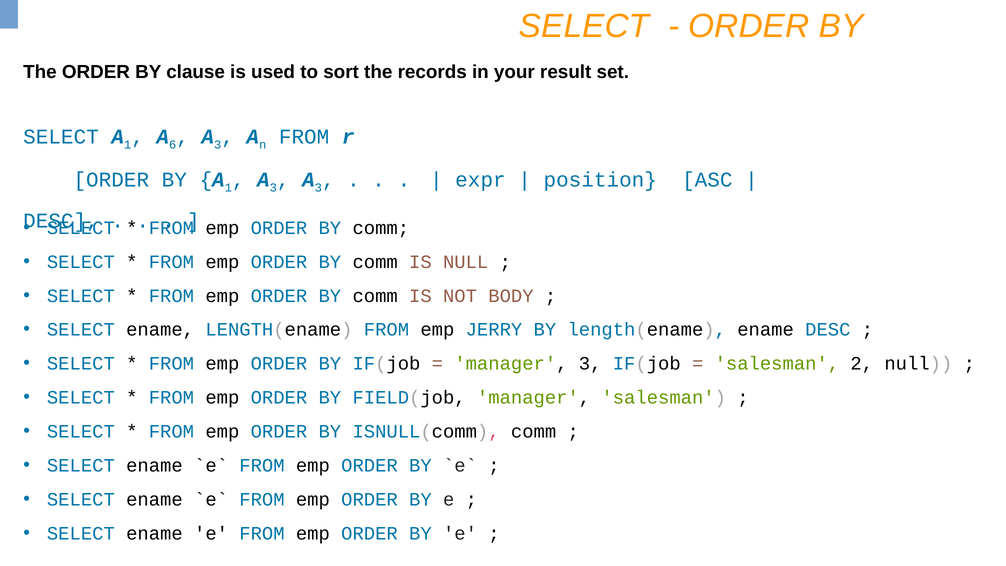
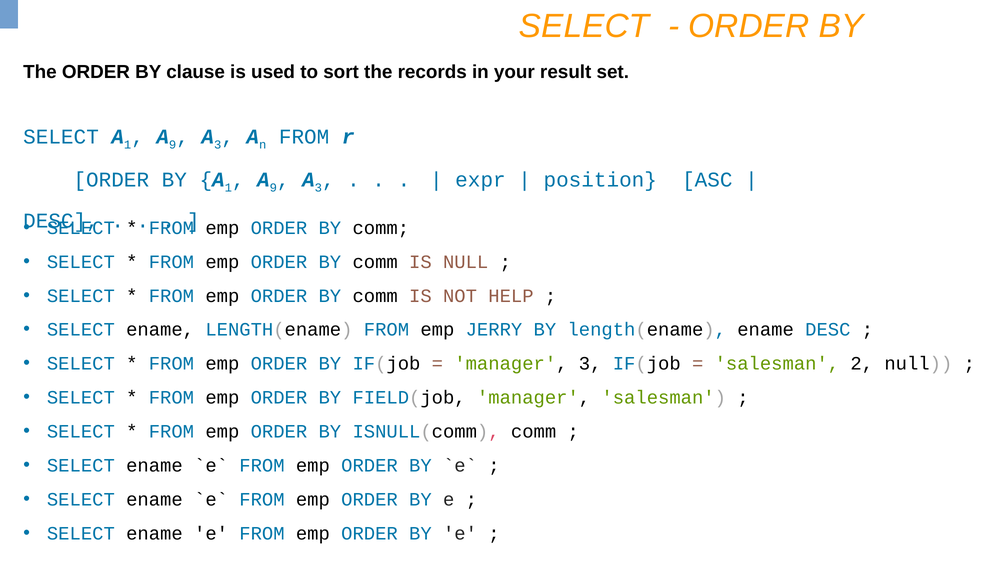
6 at (173, 145): 6 -> 9
3 at (273, 188): 3 -> 9
BODY: BODY -> HELP
